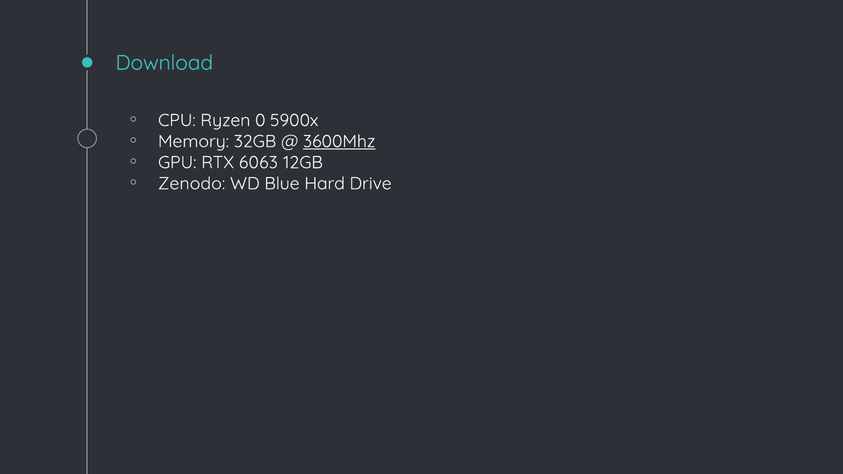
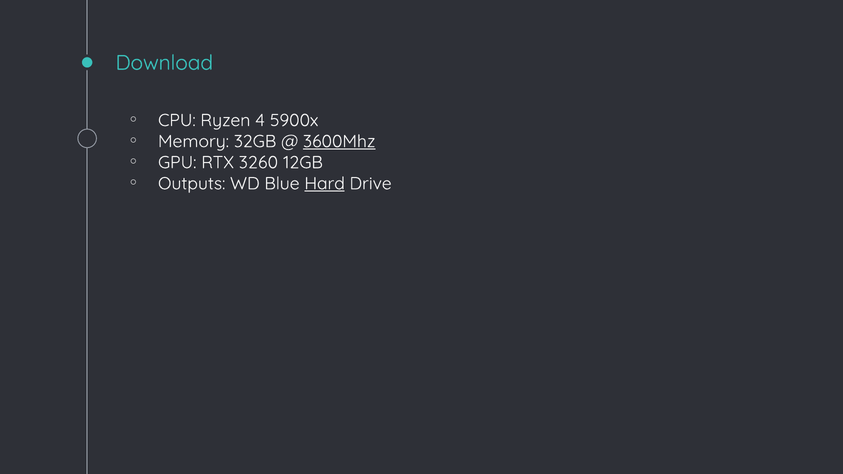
0: 0 -> 4
6063: 6063 -> 3260
Zenodo: Zenodo -> Outputs
Hard underline: none -> present
